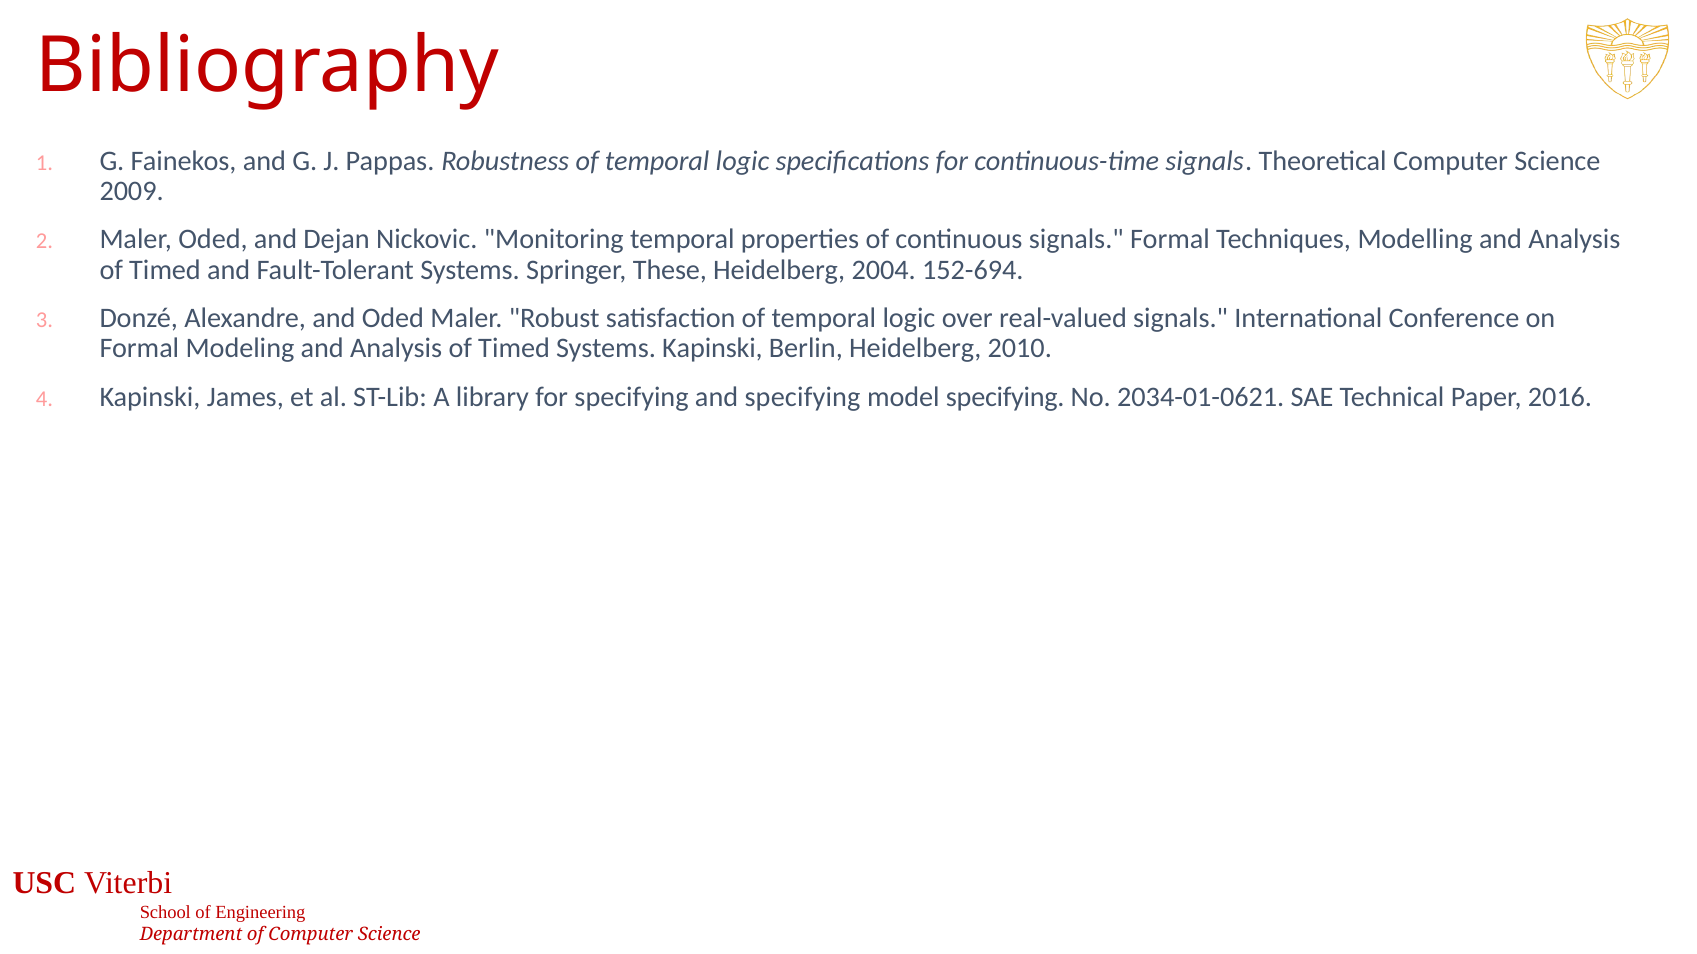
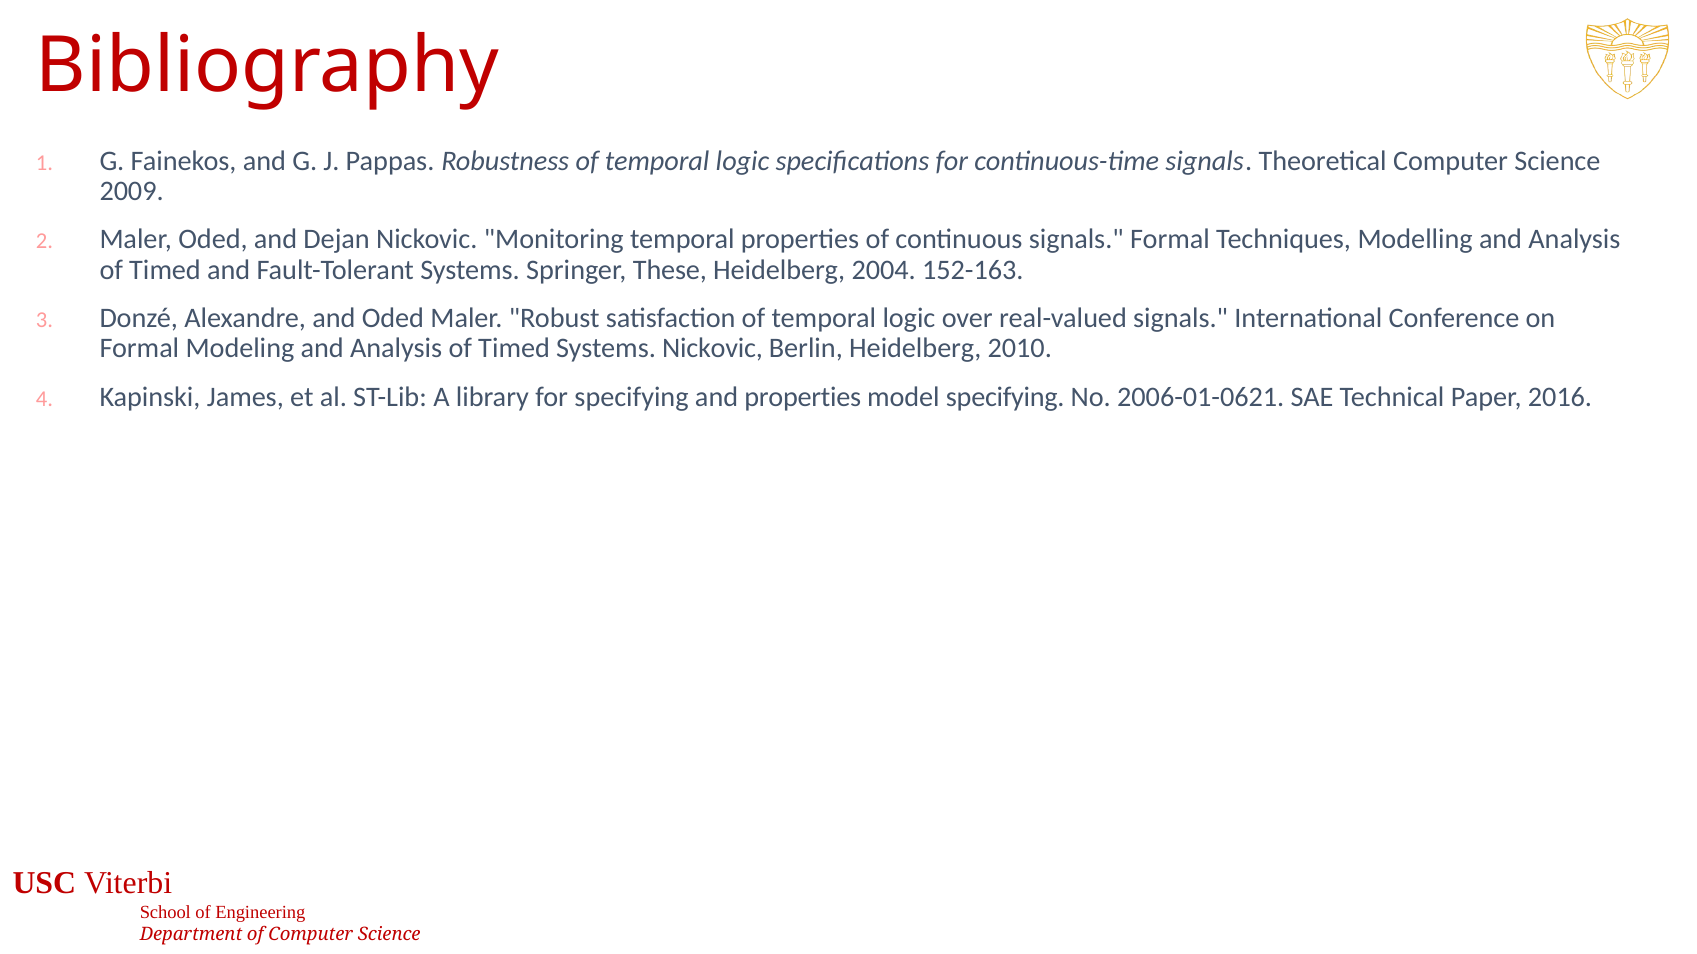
152-694: 152-694 -> 152-163
Systems Kapinski: Kapinski -> Nickovic
and specifying: specifying -> properties
2034-01-0621: 2034-01-0621 -> 2006-01-0621
